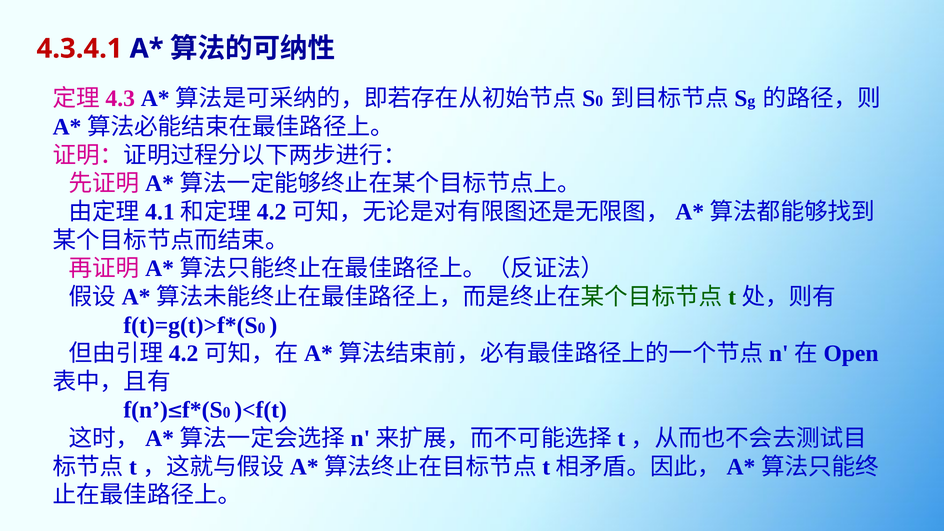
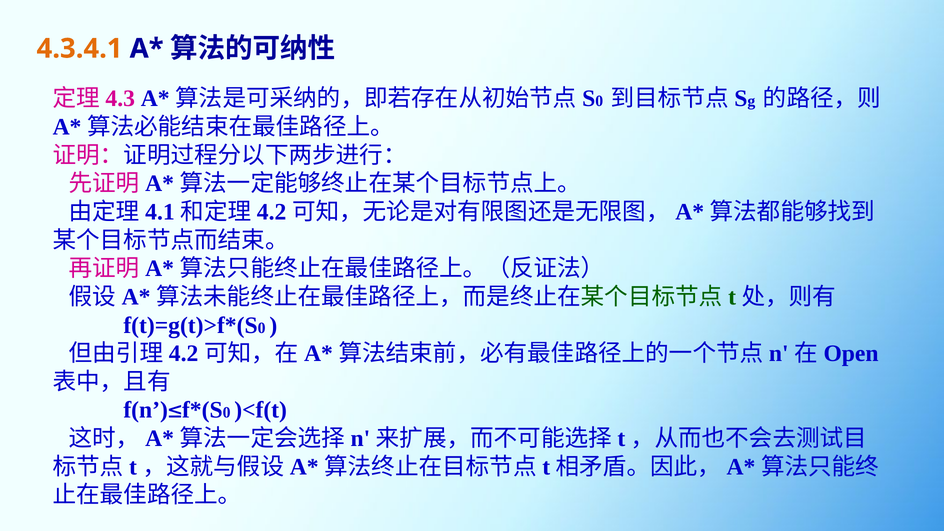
4.3.4.1 colour: red -> orange
